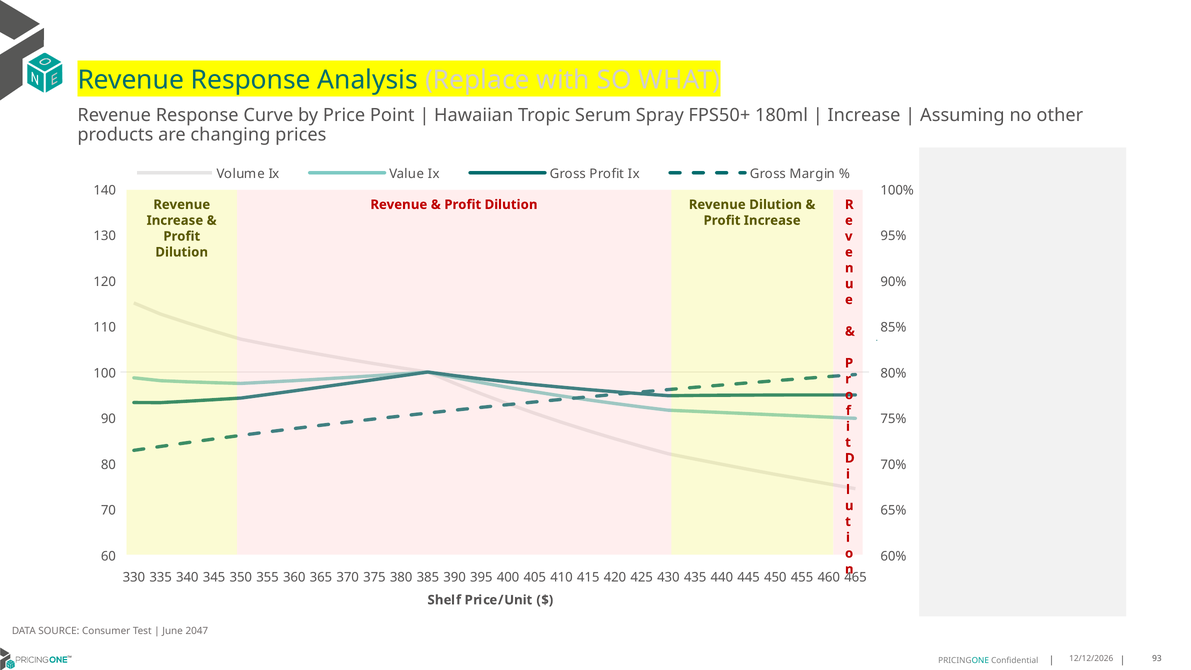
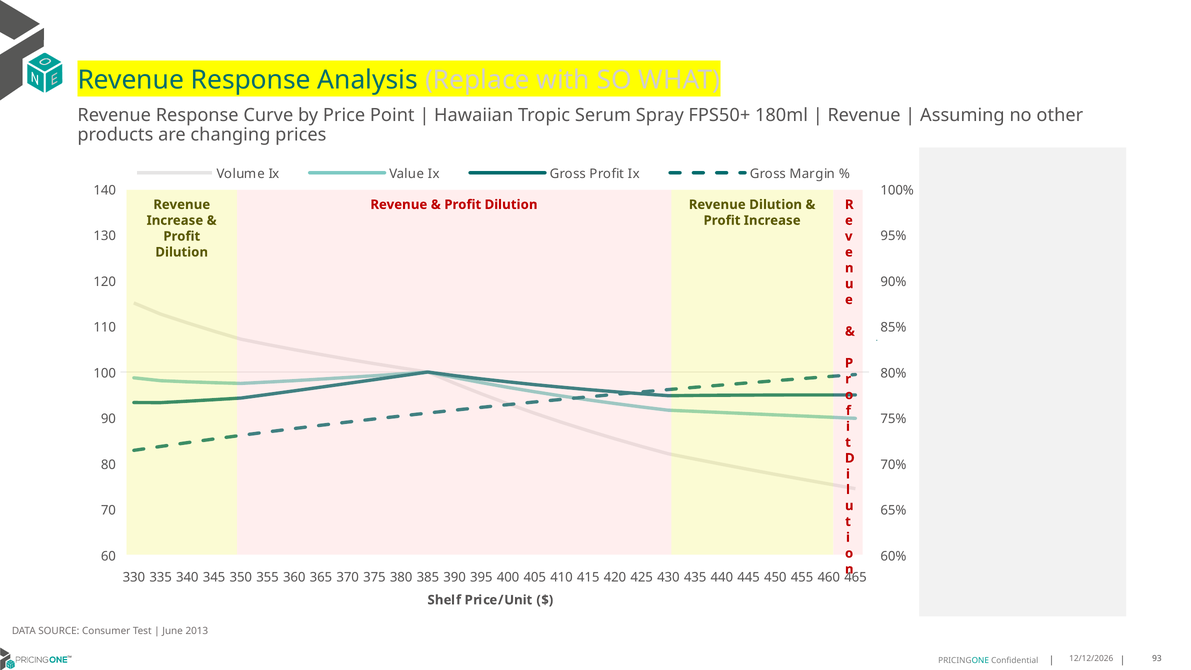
Increase at (864, 115): Increase -> Revenue
2047: 2047 -> 2013
